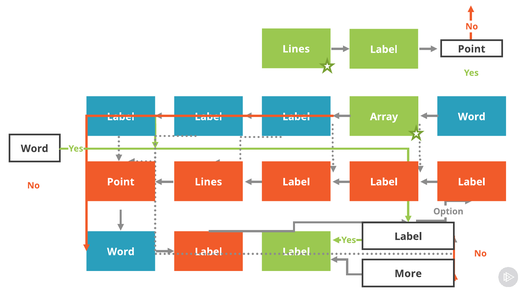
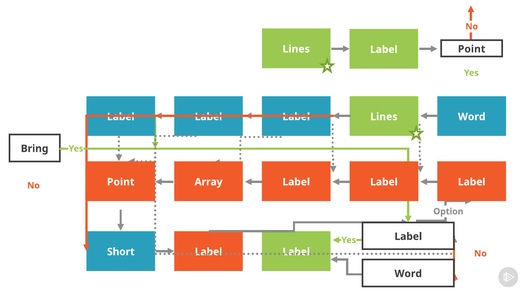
Array at (384, 117): Array -> Lines
Word at (35, 148): Word -> Bring
Lines at (208, 182): Lines -> Array
Word at (121, 251): Word -> Short
More at (408, 273): More -> Word
